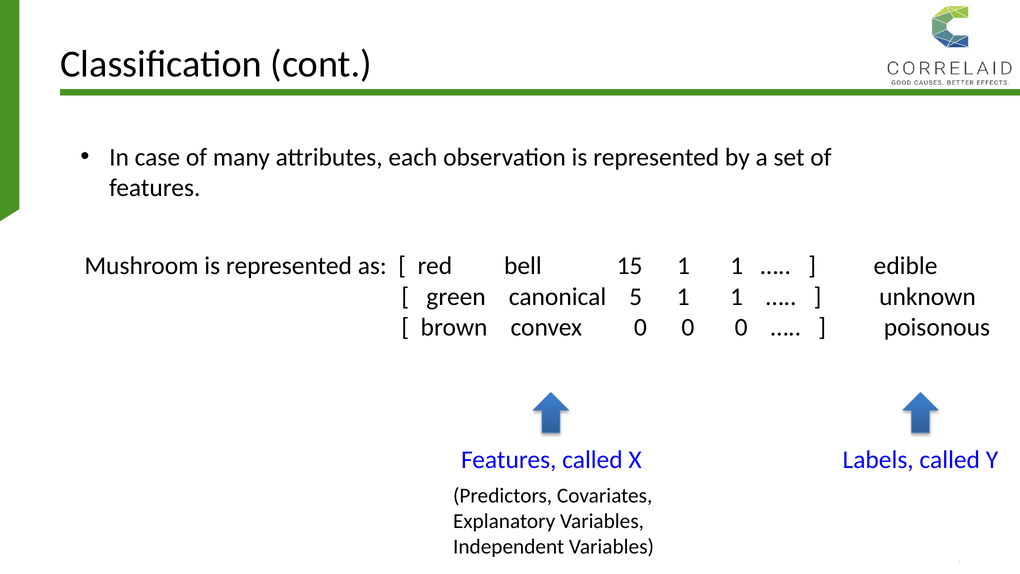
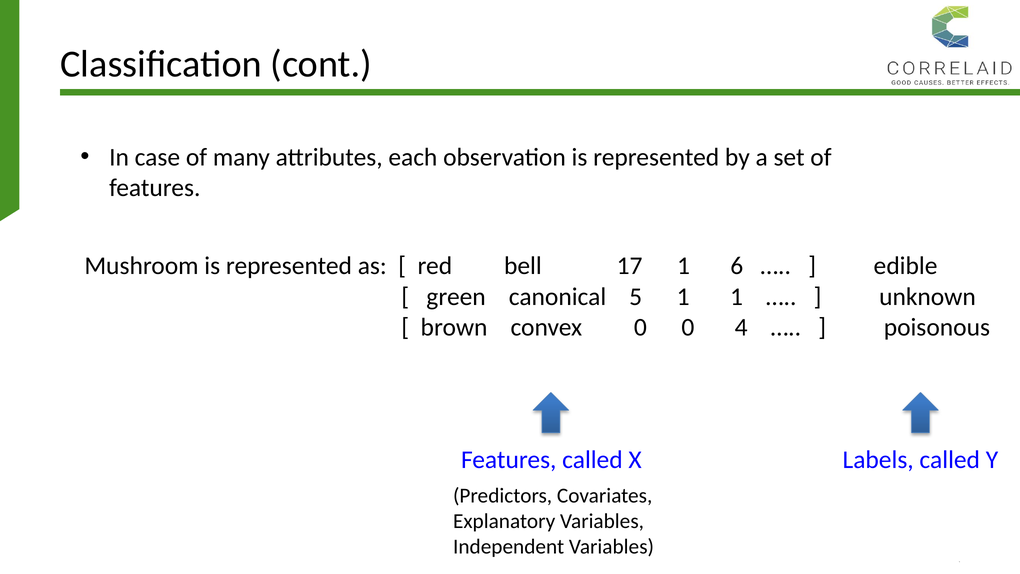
15: 15 -> 17
1 at (737, 266): 1 -> 6
0 0 0: 0 -> 4
